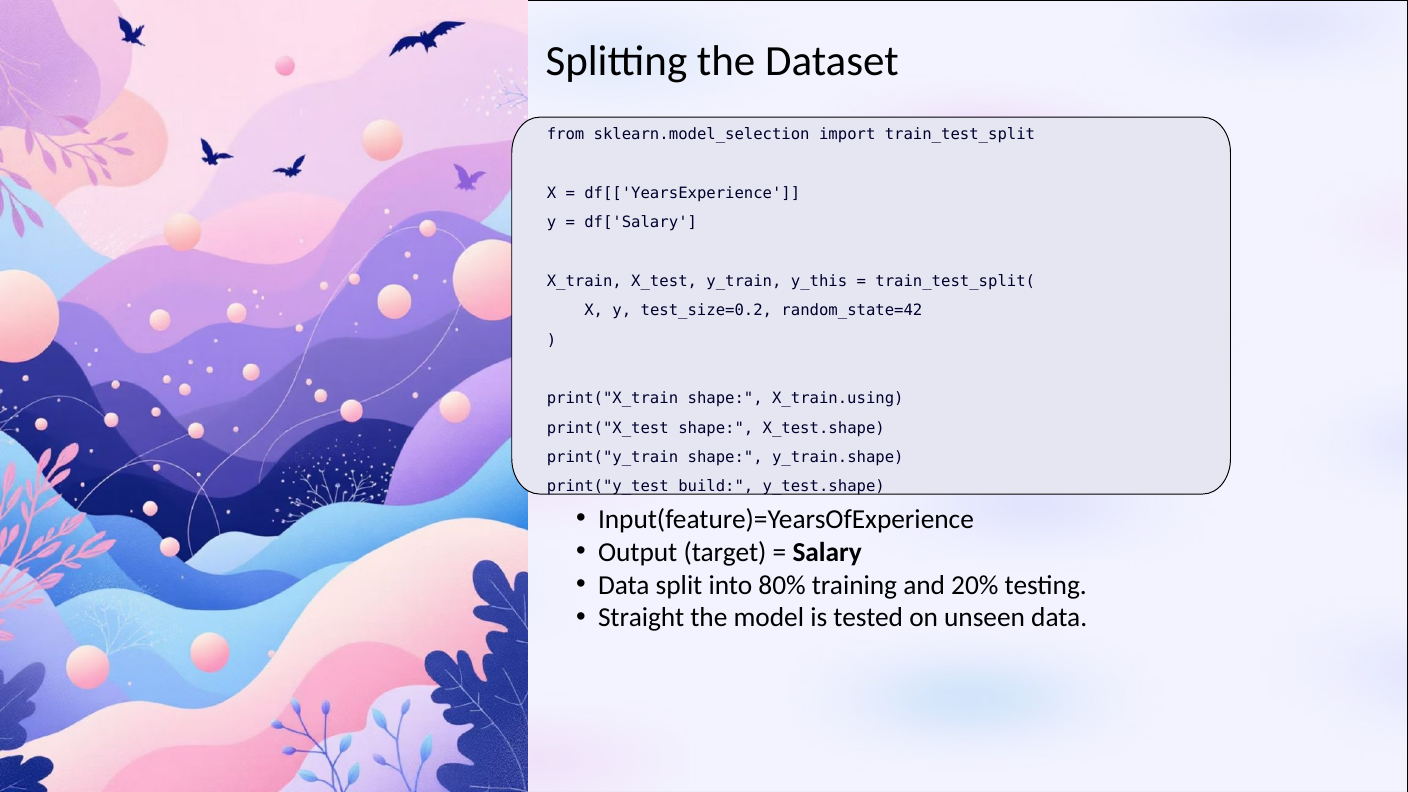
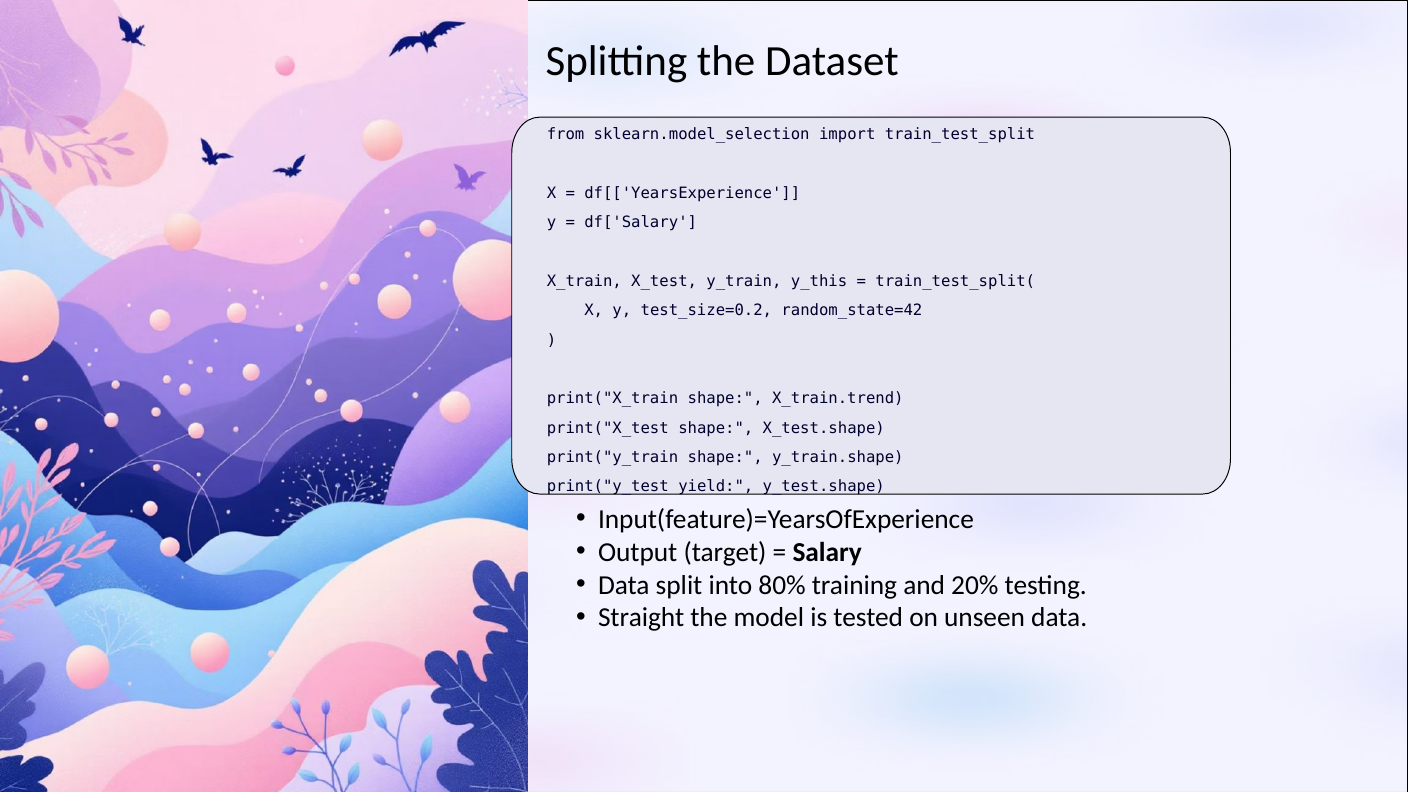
X_train.using: X_train.using -> X_train.trend
build: build -> yield
